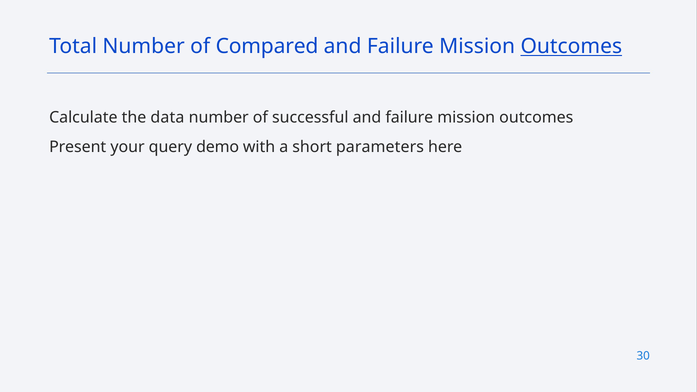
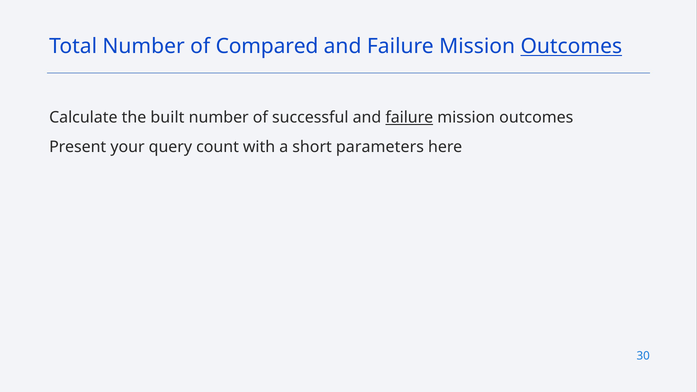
data: data -> built
failure at (409, 118) underline: none -> present
demo: demo -> count
